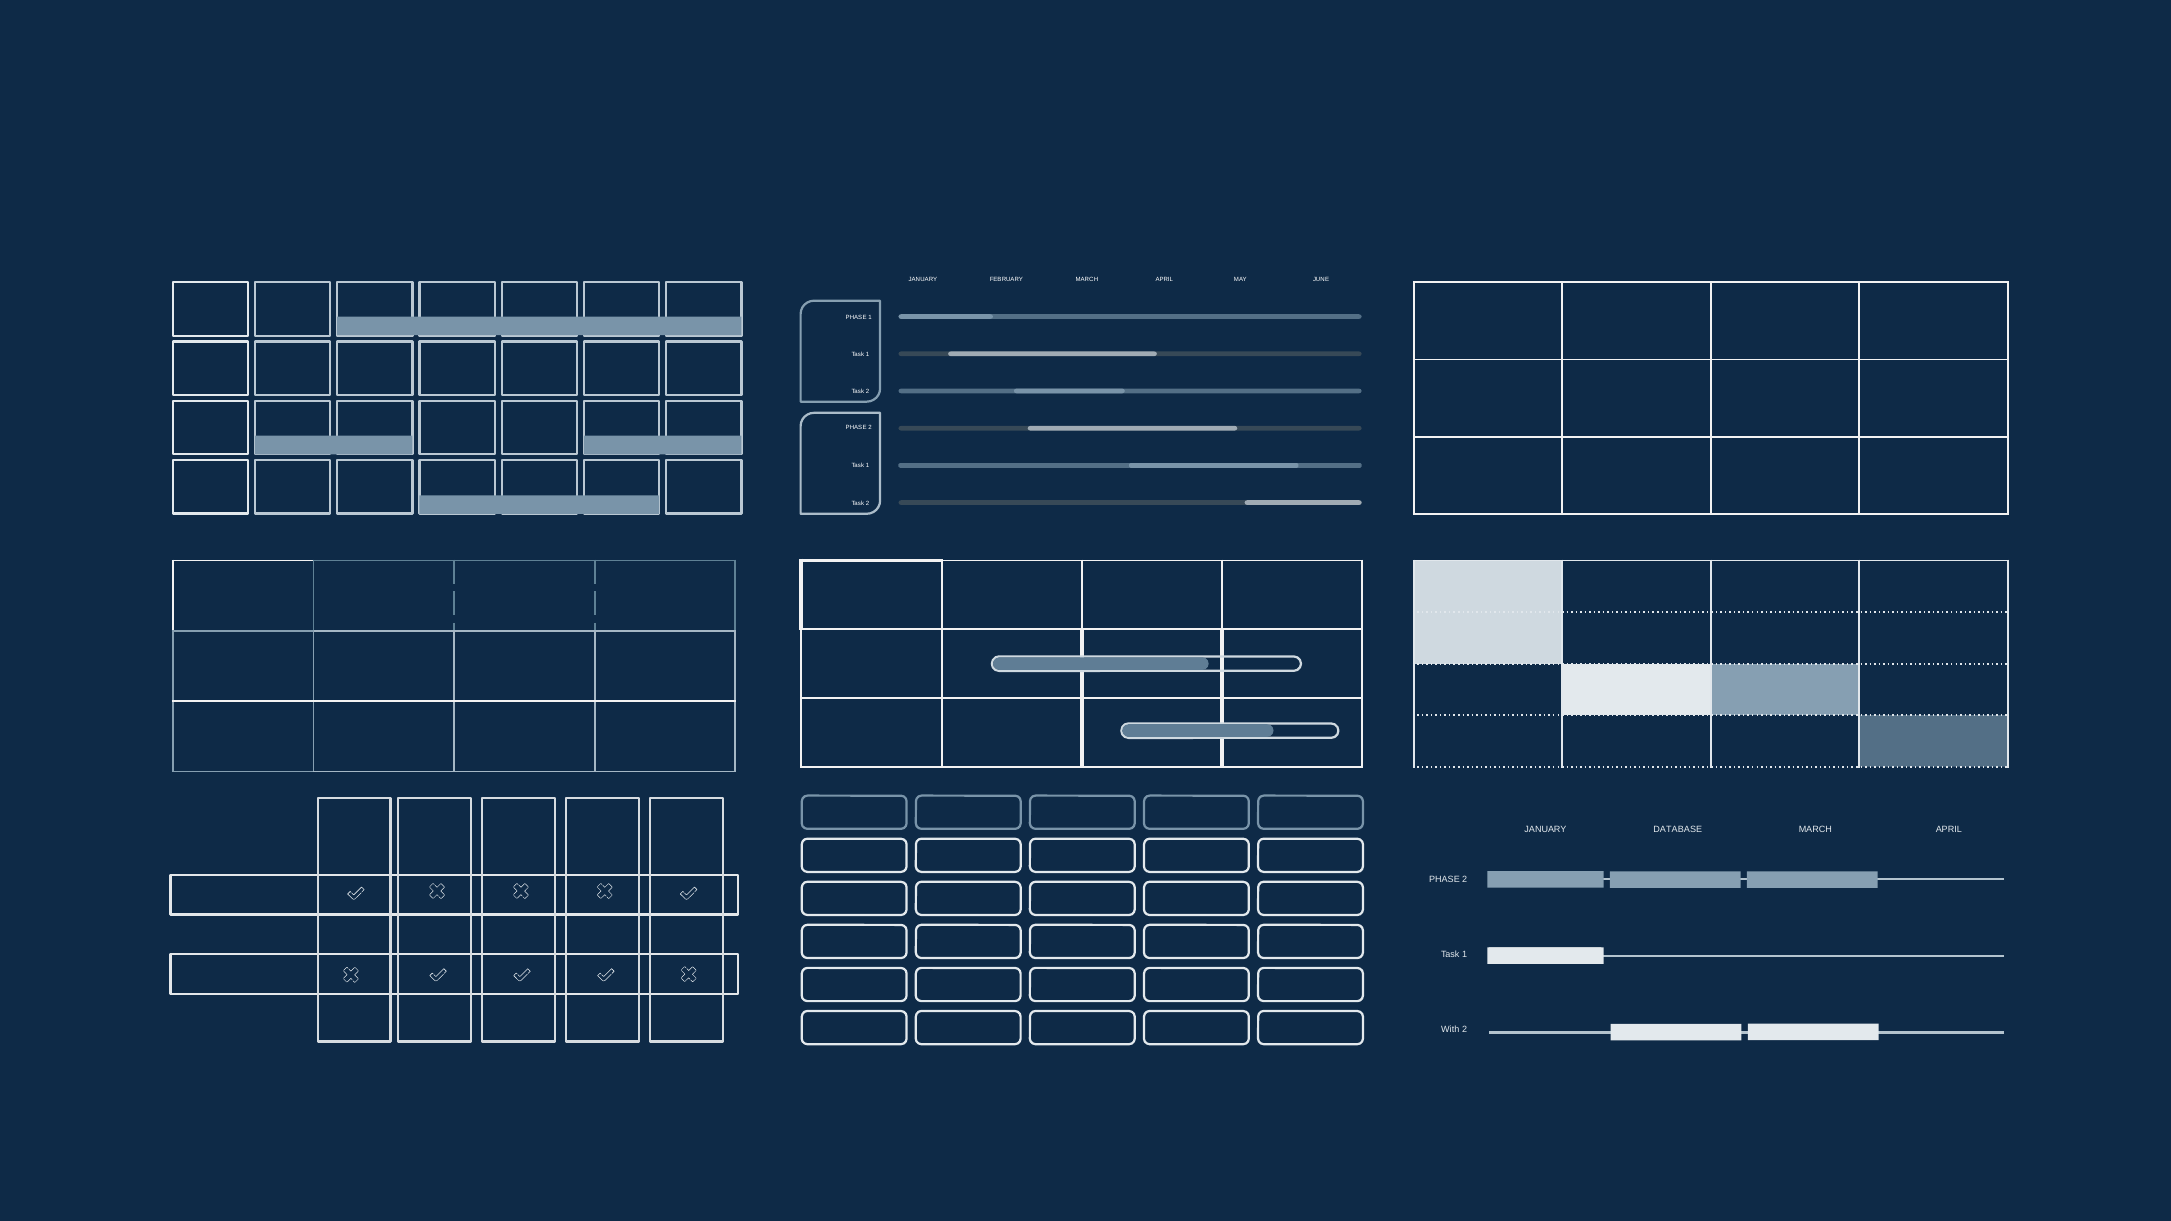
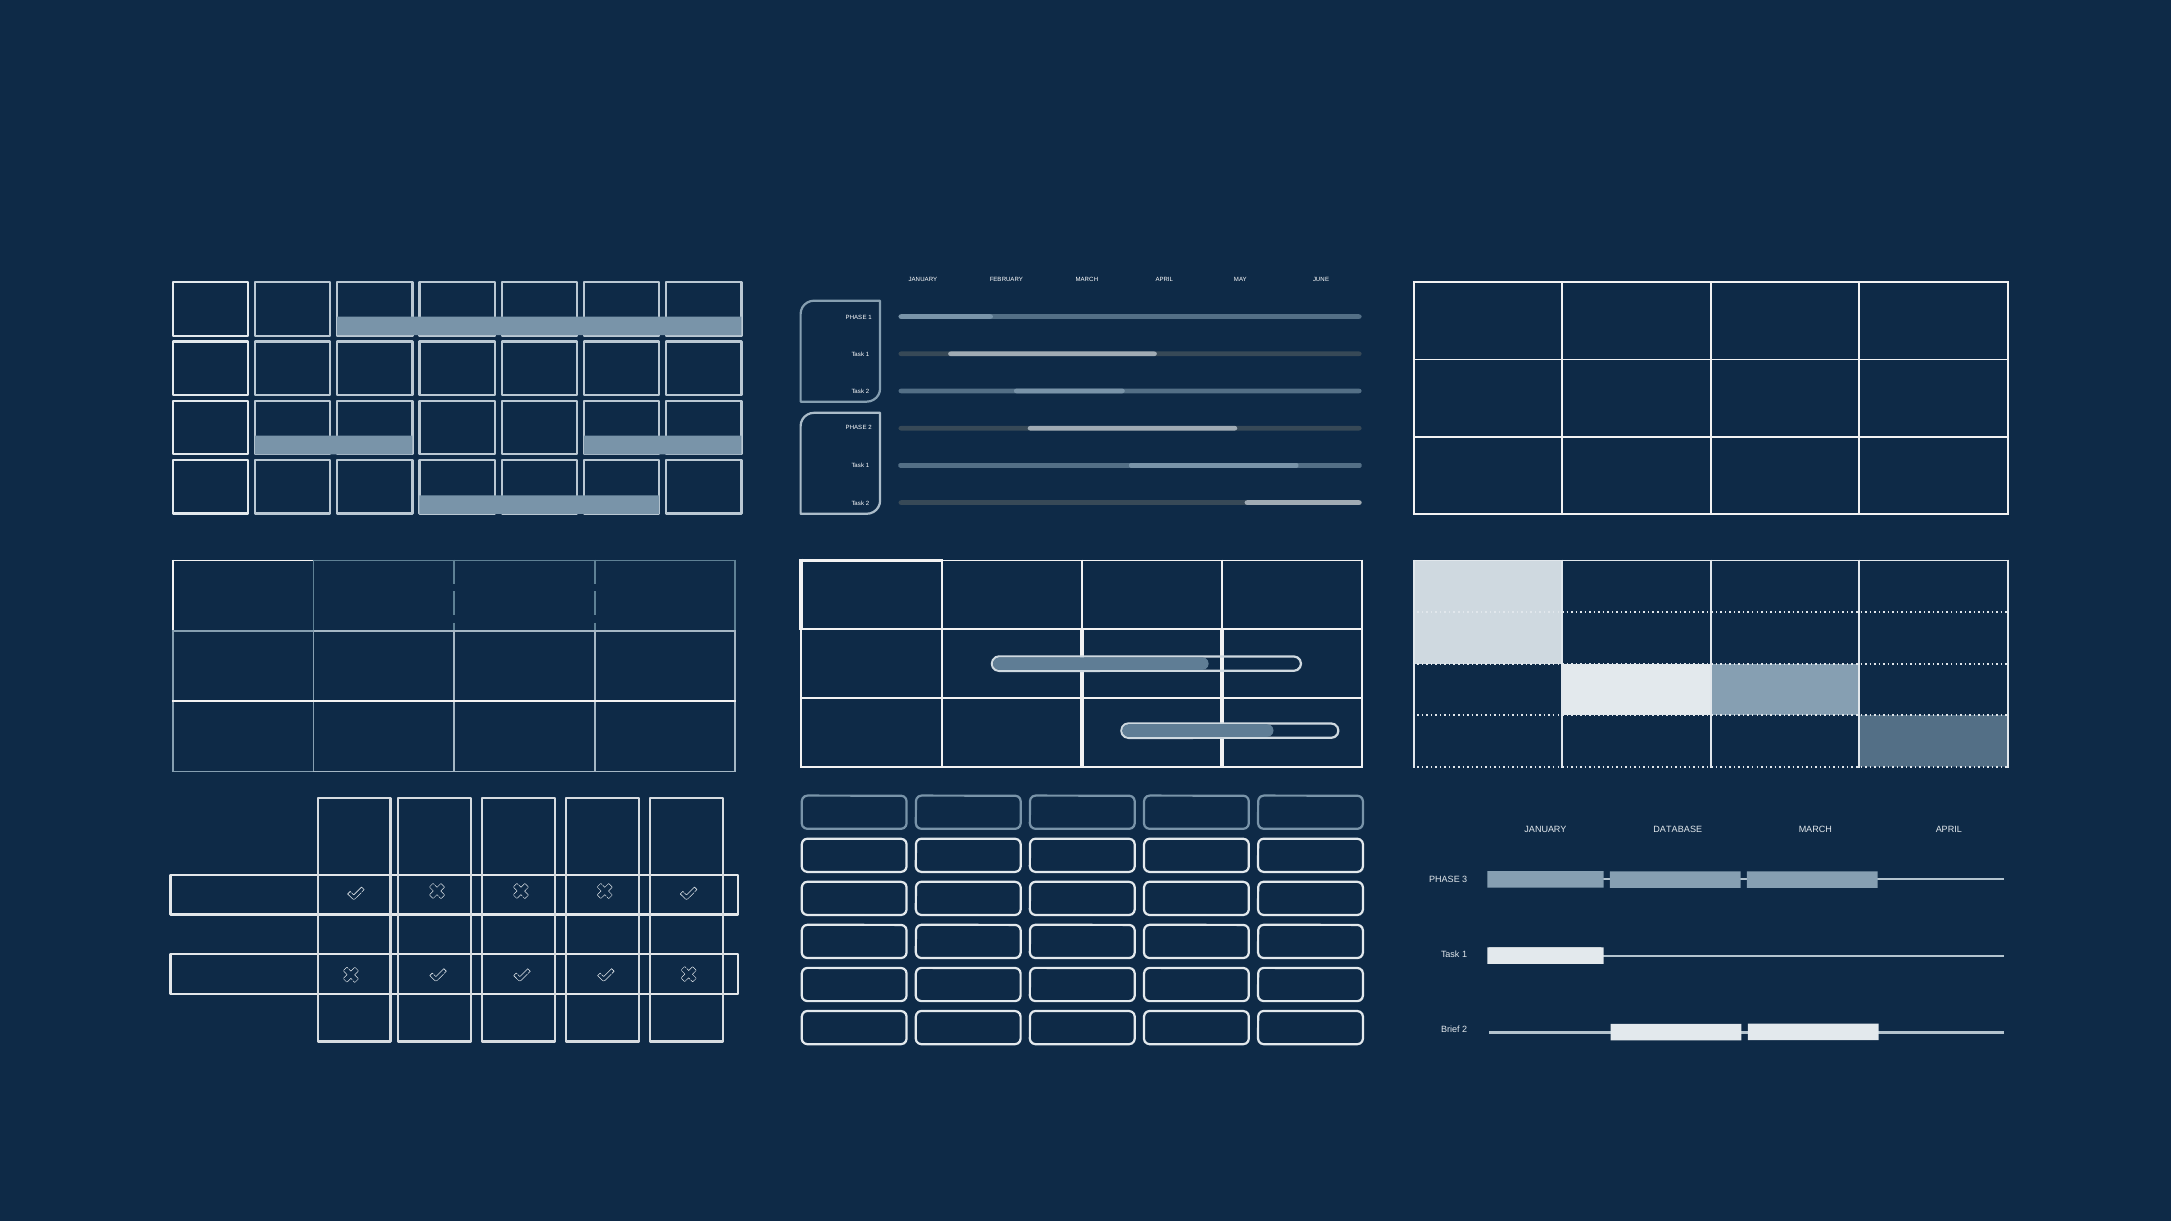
2 at (1465, 880): 2 -> 3
With: With -> Brief
